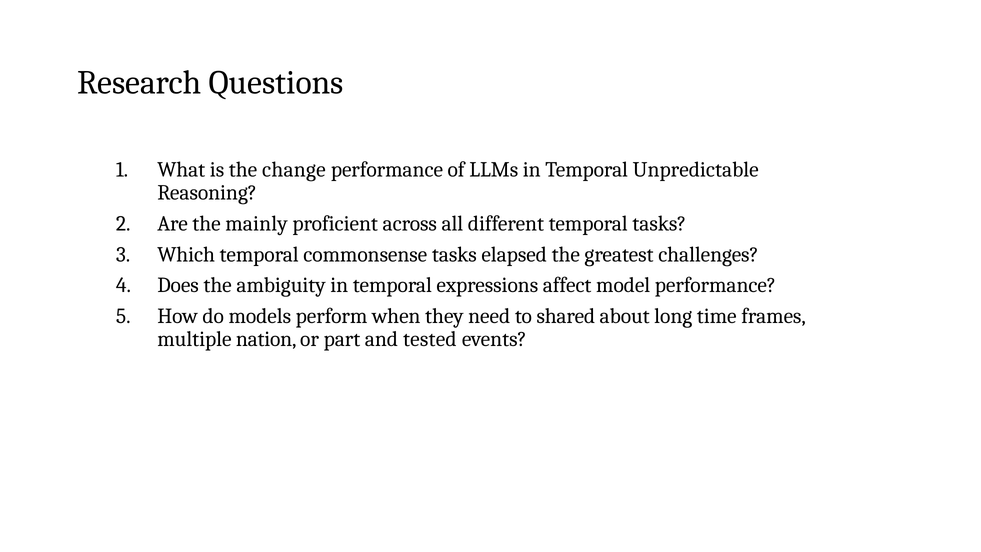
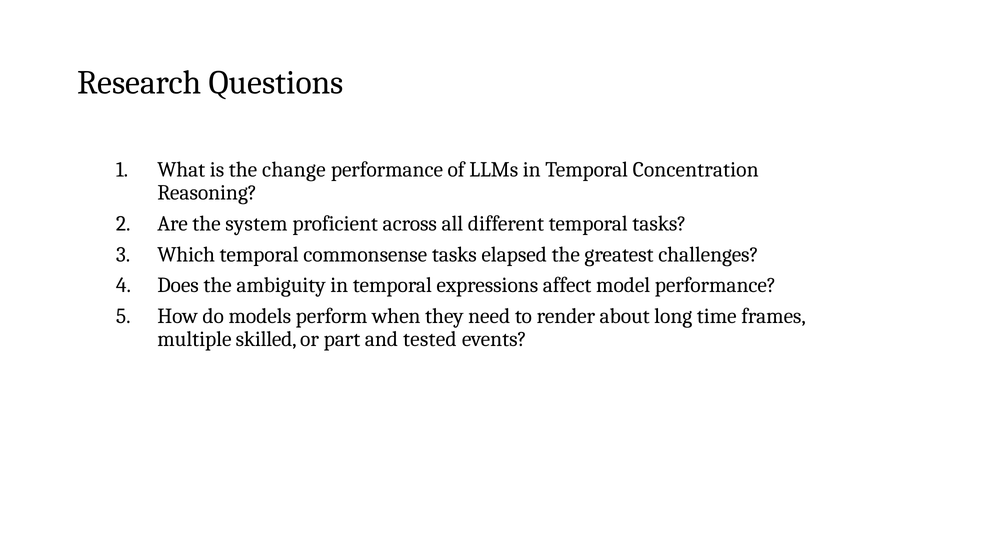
Unpredictable: Unpredictable -> Concentration
mainly: mainly -> system
shared: shared -> render
nation: nation -> skilled
